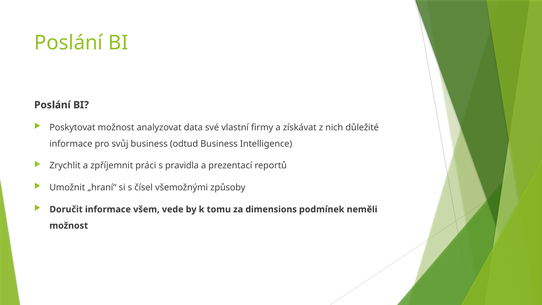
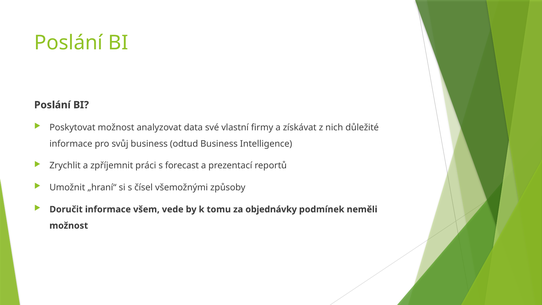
pravidla: pravidla -> forecast
dimensions: dimensions -> objednávky
